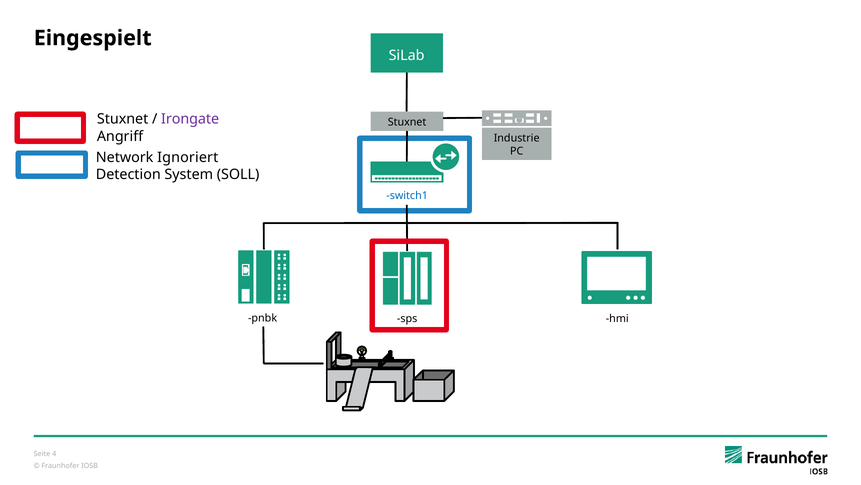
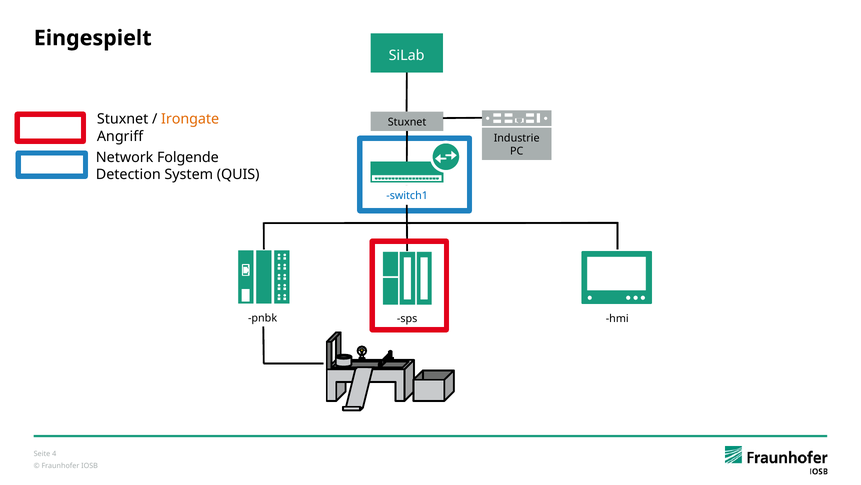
Irongate colour: purple -> orange
Ignoriert: Ignoriert -> Folgende
SOLL: SOLL -> QUIS
